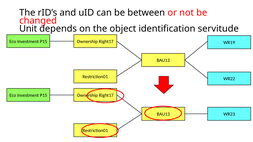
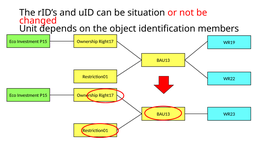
between: between -> situation
servitude: servitude -> members
